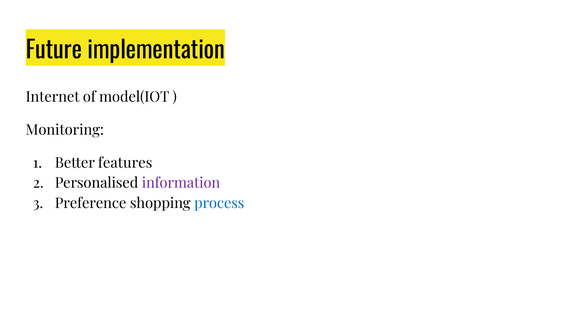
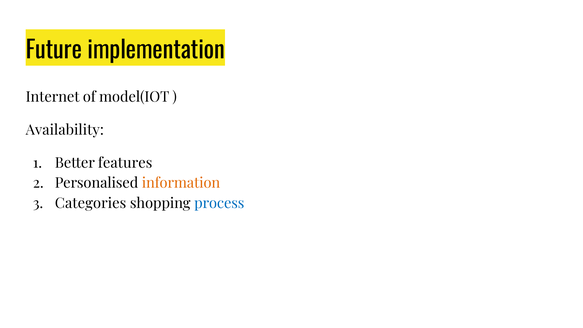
Monitoring: Monitoring -> Availability
information colour: purple -> orange
Preference: Preference -> Categories
